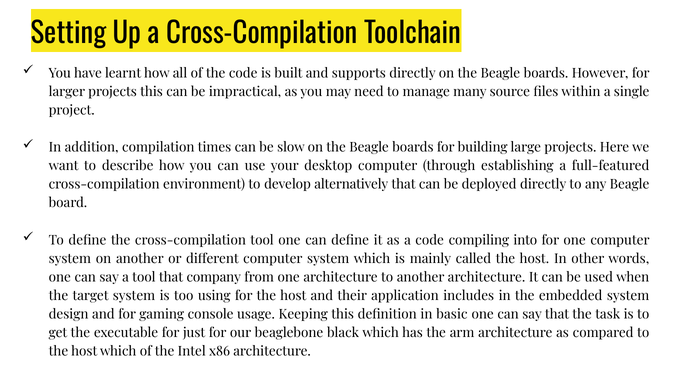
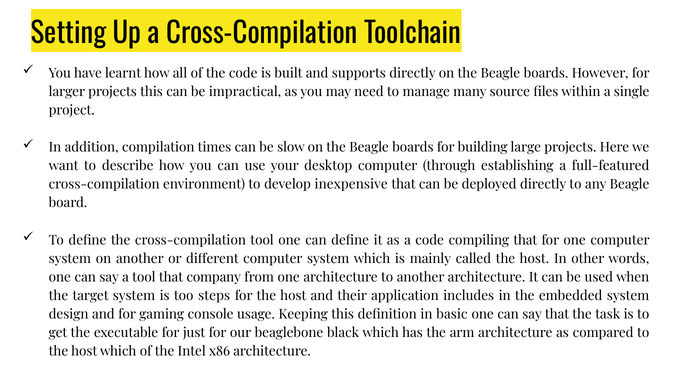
alternatively: alternatively -> inexpensive
compiling into: into -> that
using: using -> steps
